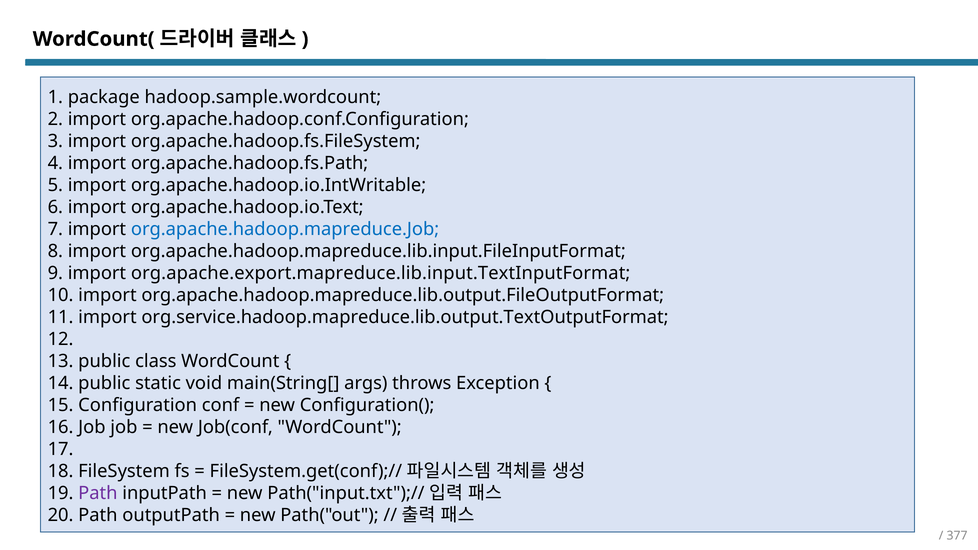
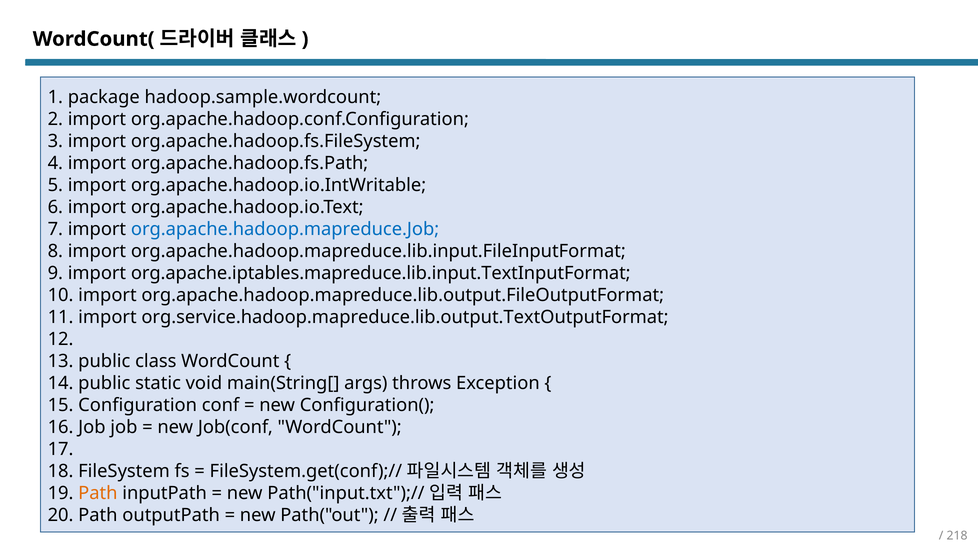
org.apache.export.mapreduce.lib.input.TextInputFormat: org.apache.export.mapreduce.lib.input.TextInputFormat -> org.apache.iptables.mapreduce.lib.input.TextInputFormat
Path at (98, 493) colour: purple -> orange
377: 377 -> 218
